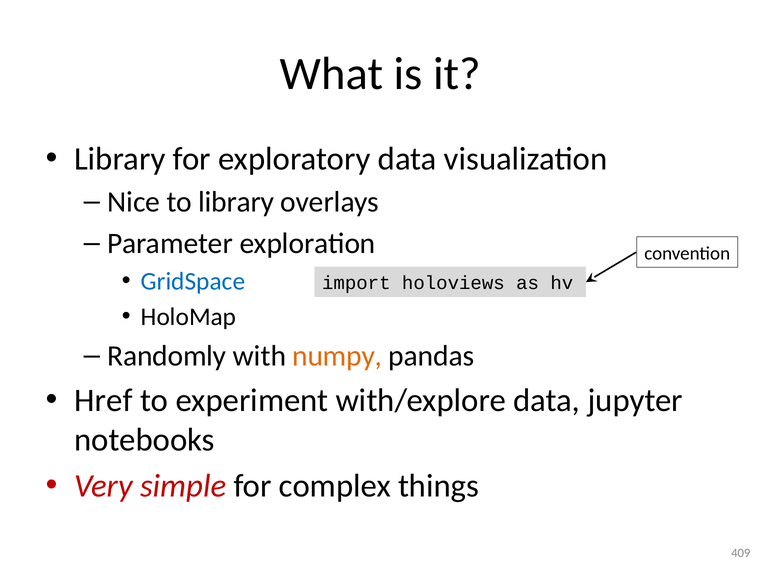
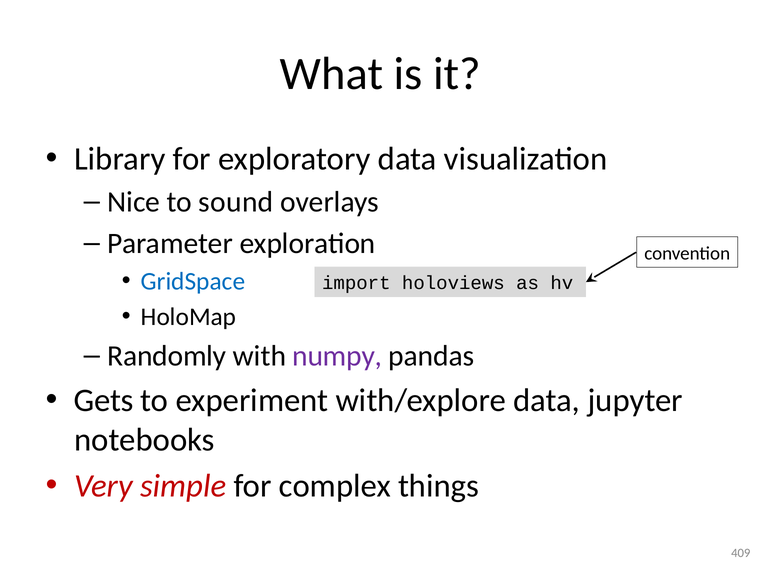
to library: library -> sound
numpy colour: orange -> purple
Href: Href -> Gets
